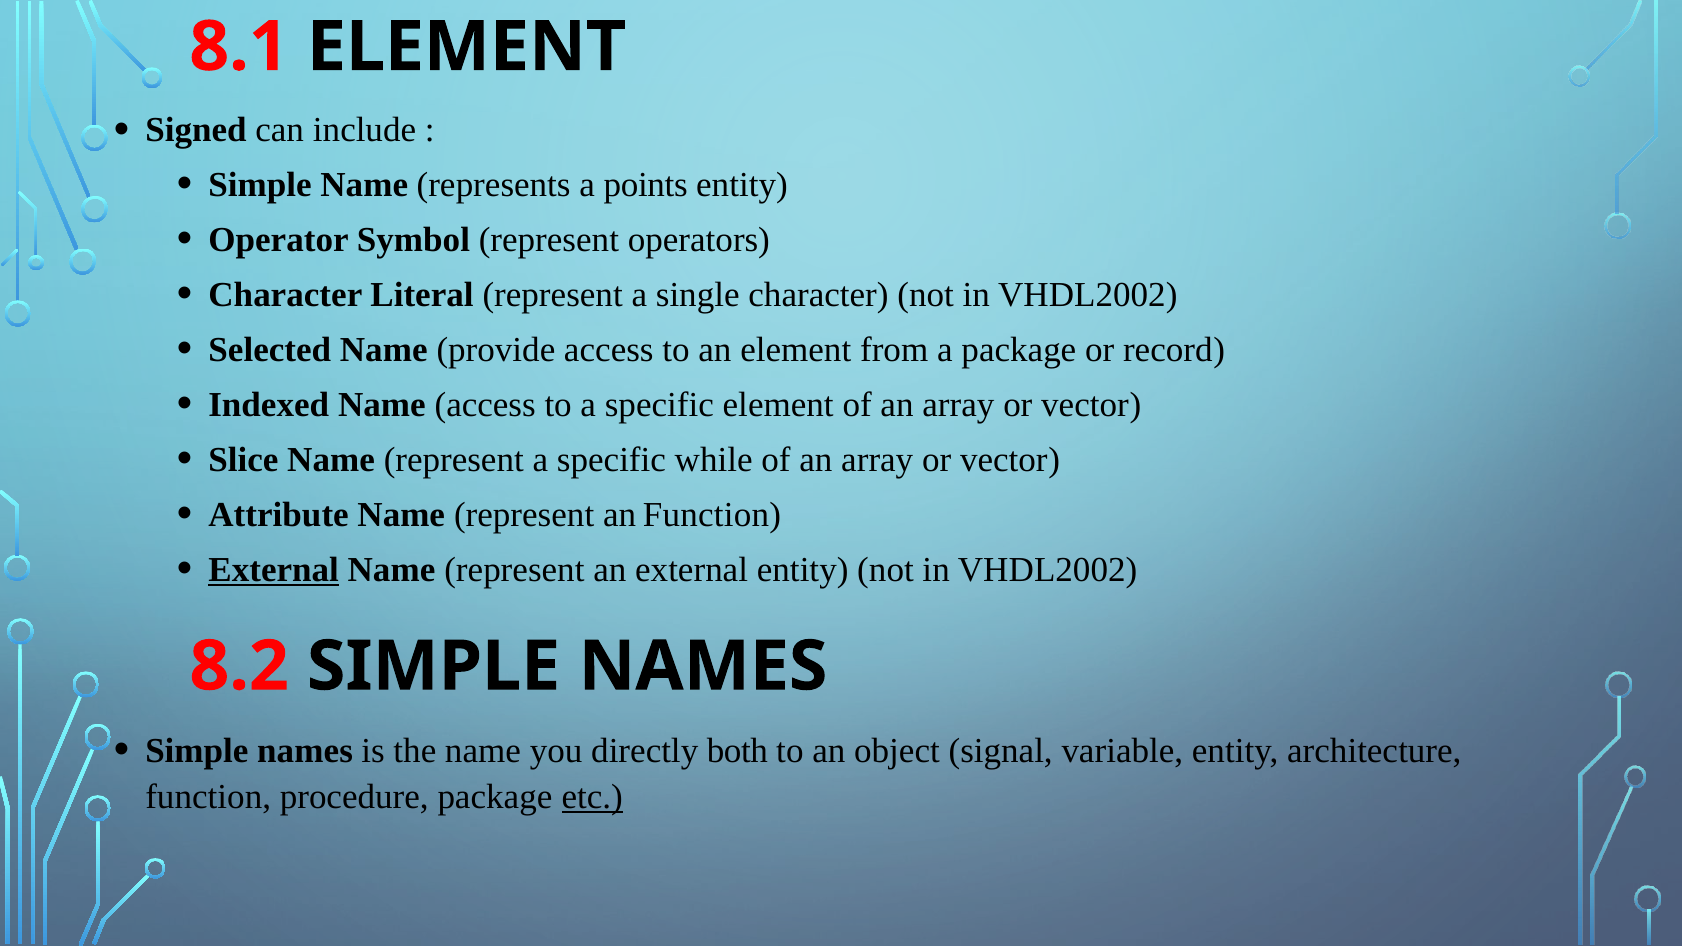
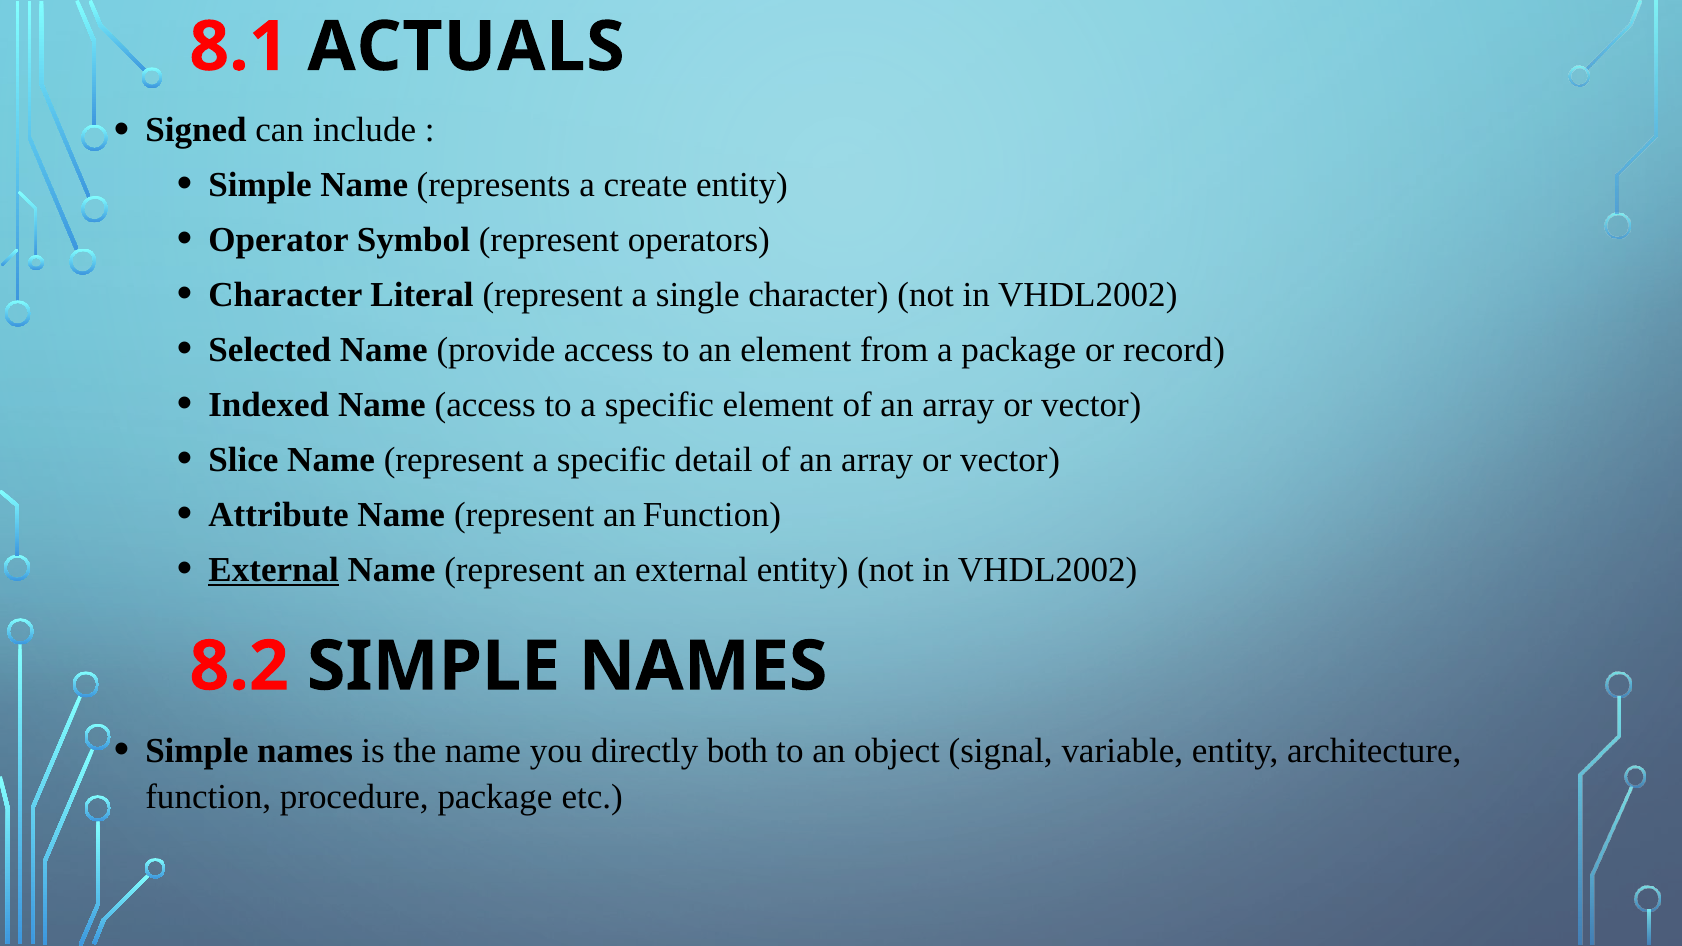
8.1 ELEMENT: ELEMENT -> ACTUALS
points: points -> create
while: while -> detail
etc underline: present -> none
